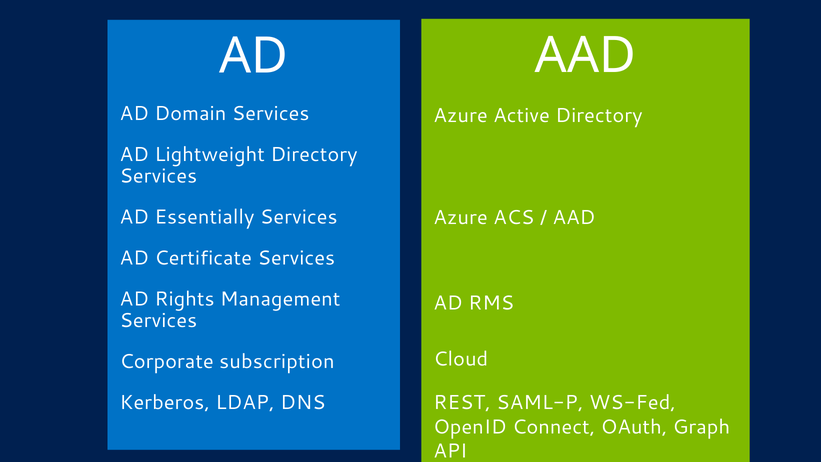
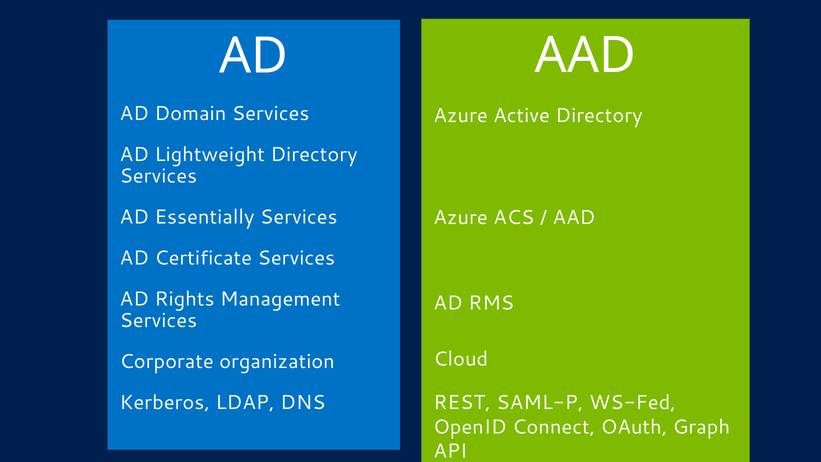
subscription: subscription -> organization
